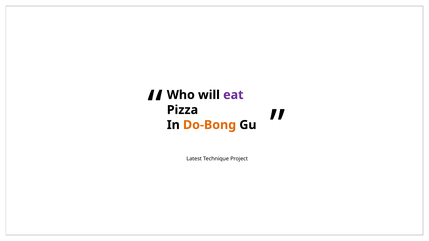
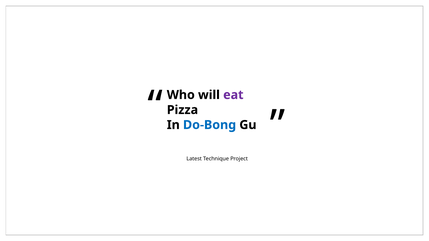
Do-Bong colour: orange -> blue
